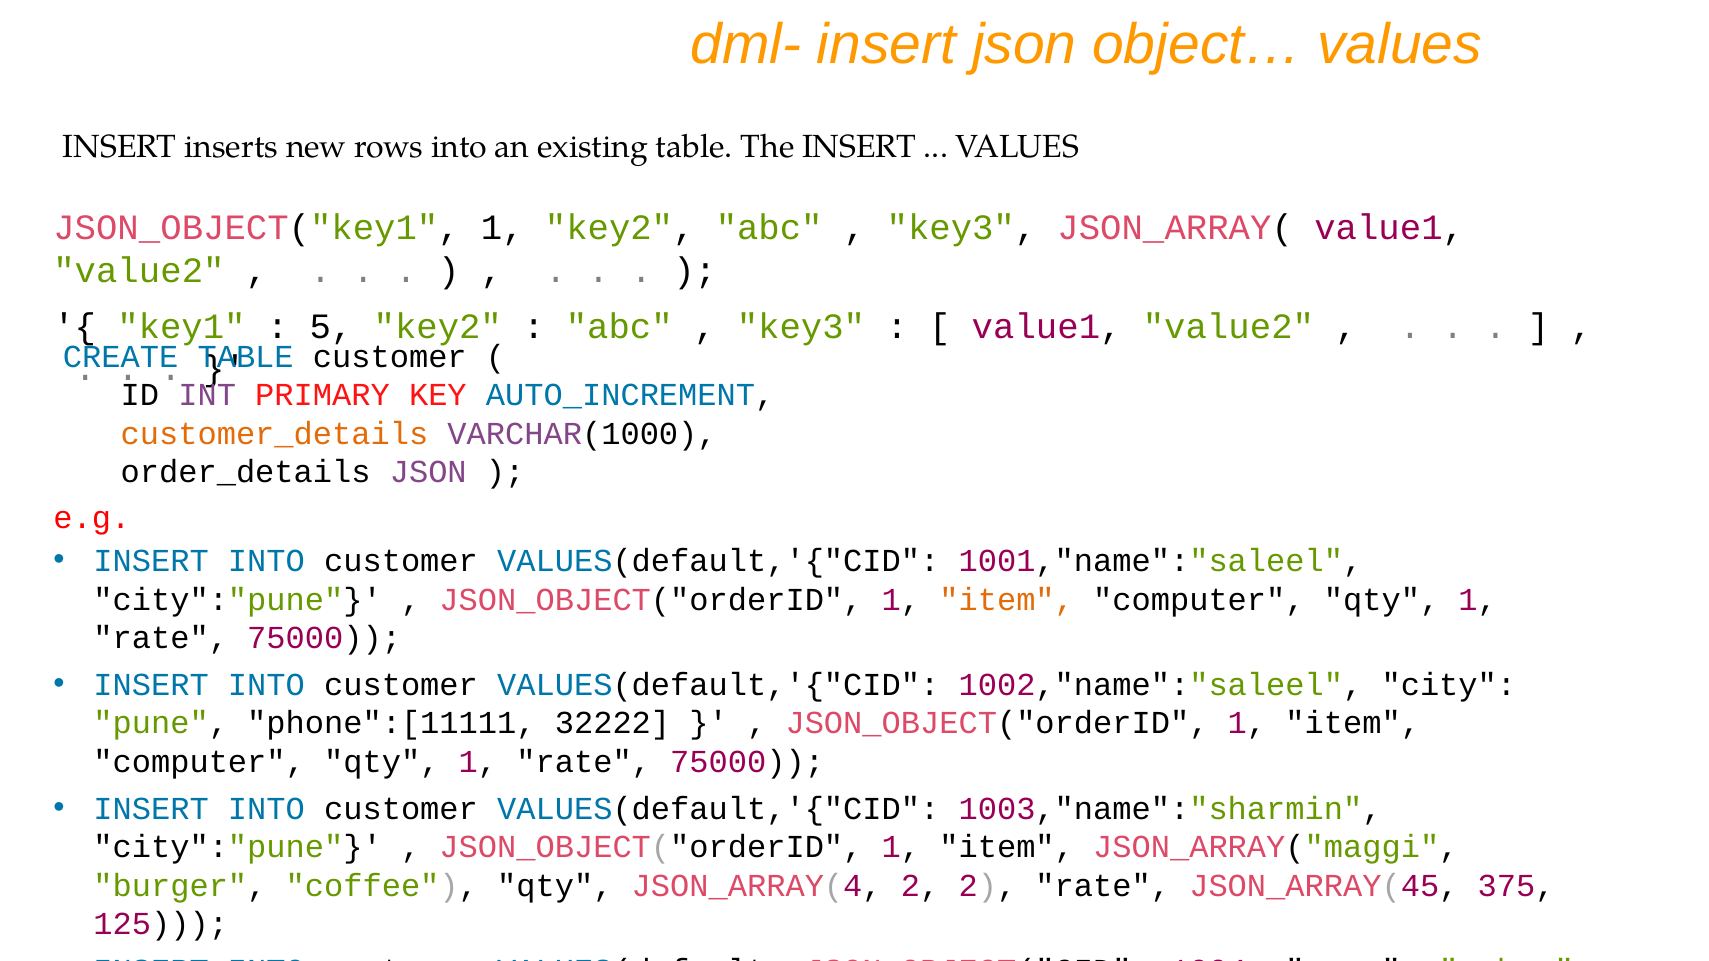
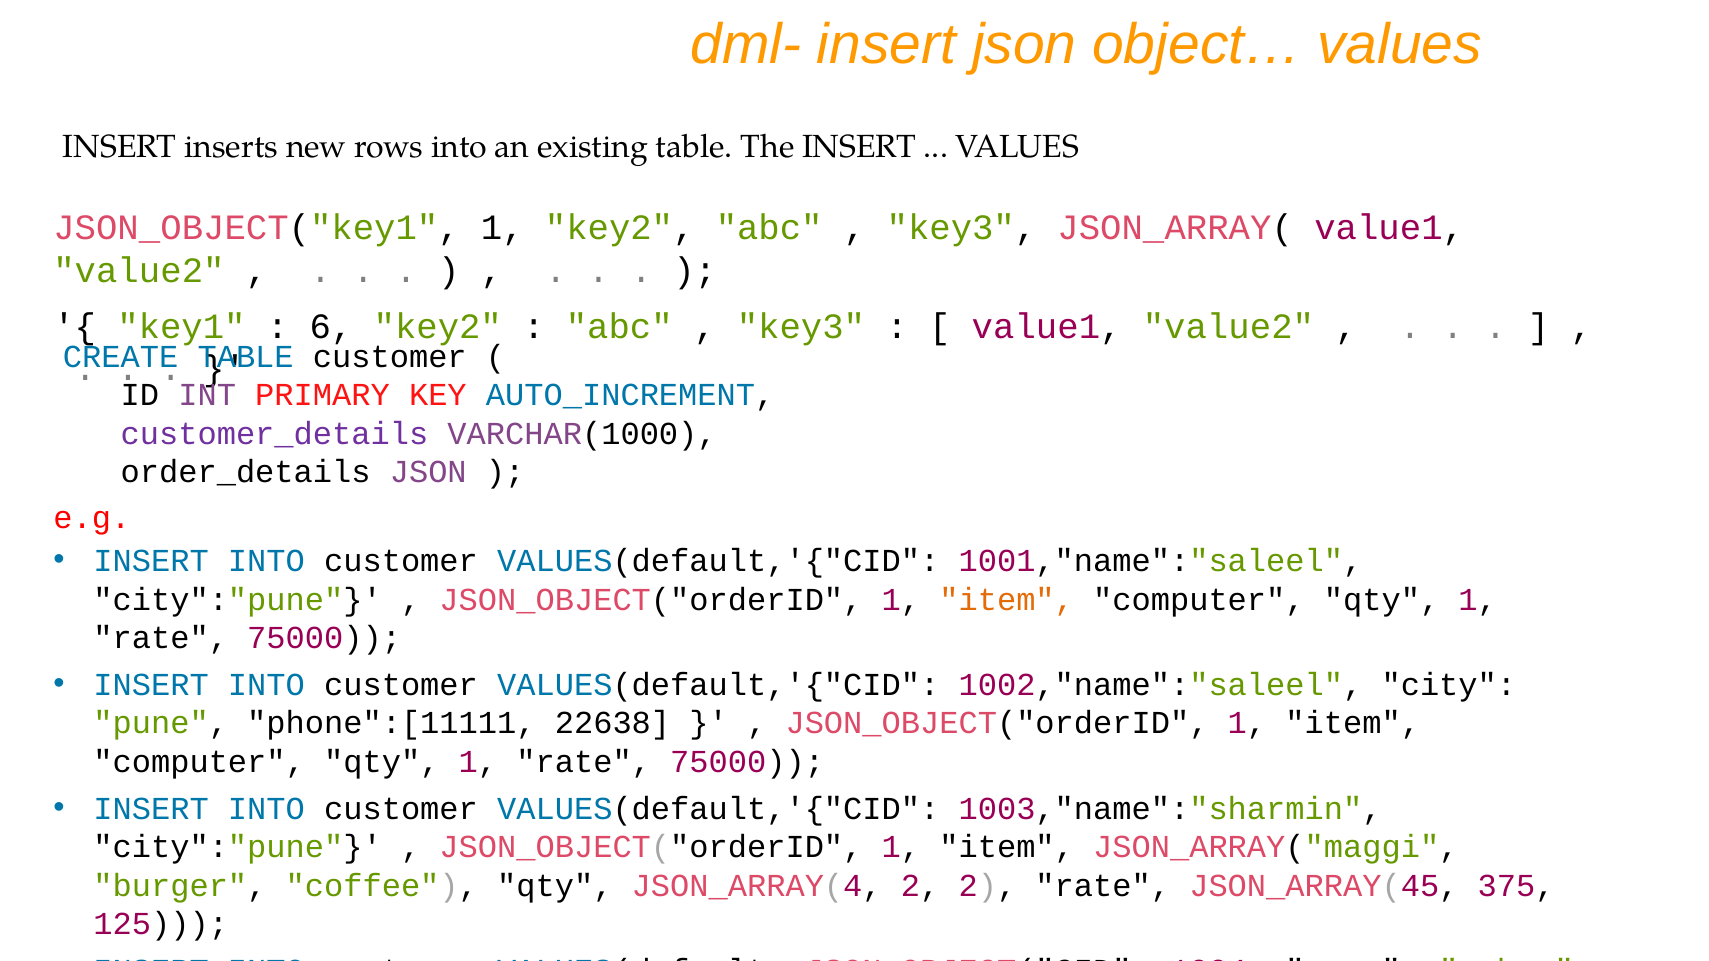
5: 5 -> 6
customer_details colour: orange -> purple
32222: 32222 -> 22638
